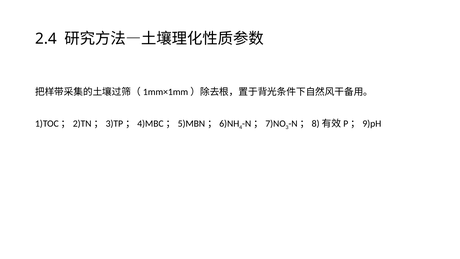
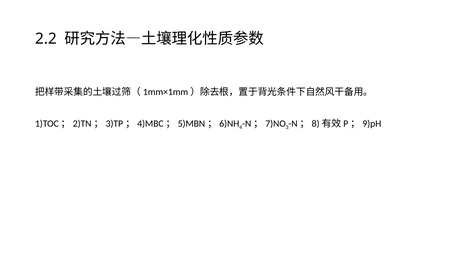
2.4: 2.4 -> 2.2
